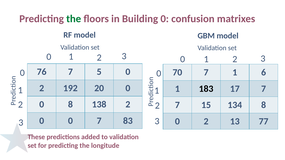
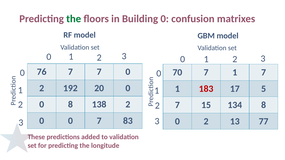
7 5: 5 -> 7
1 6: 6 -> 7
183 colour: black -> red
17 7: 7 -> 5
